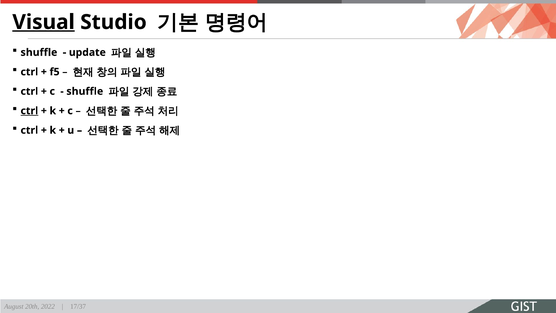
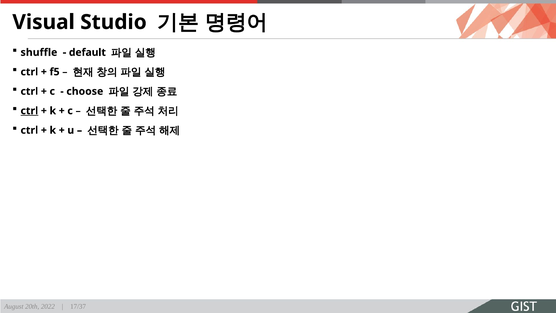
Visual underline: present -> none
update: update -> default
shuffle at (85, 91): shuffle -> choose
